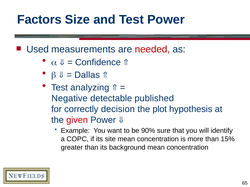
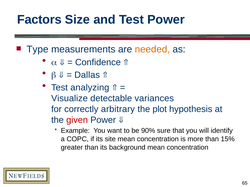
Used: Used -> Type
needed colour: red -> orange
Negative: Negative -> Visualize
published: published -> variances
decision: decision -> arbitrary
